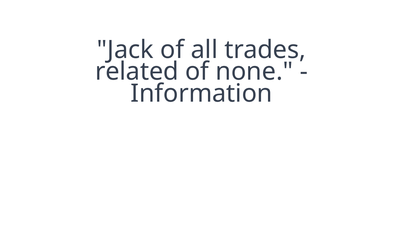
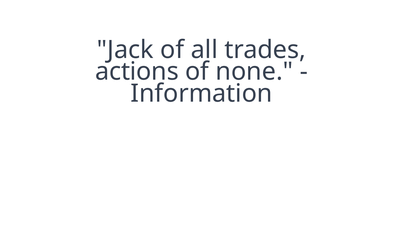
related: related -> actions
